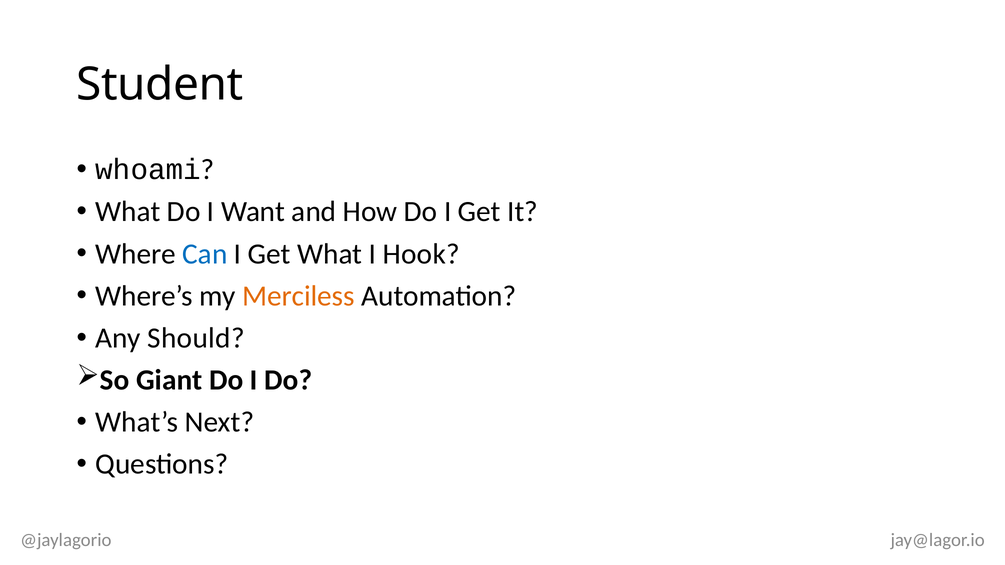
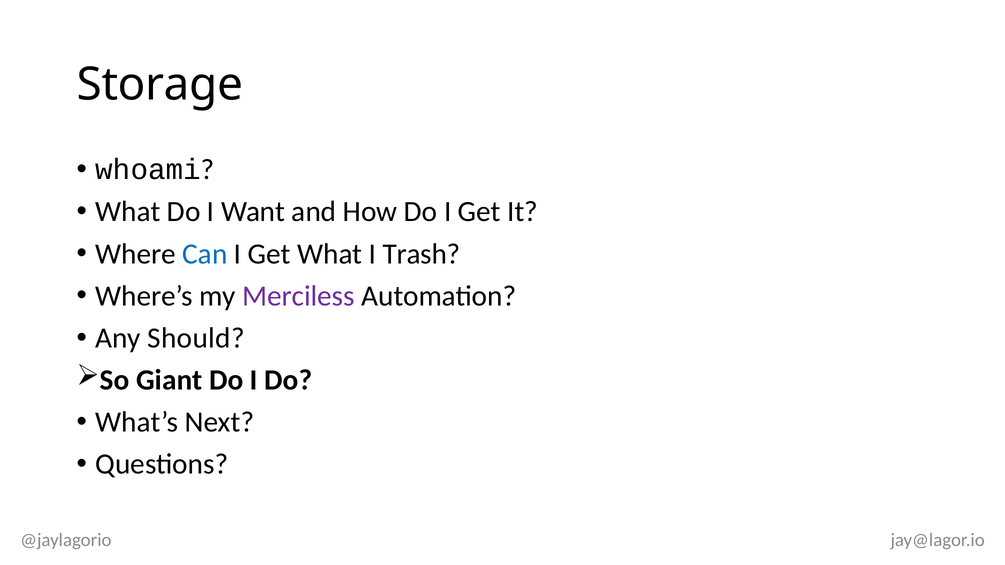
Student: Student -> Storage
Hook: Hook -> Trash
Merciless colour: orange -> purple
